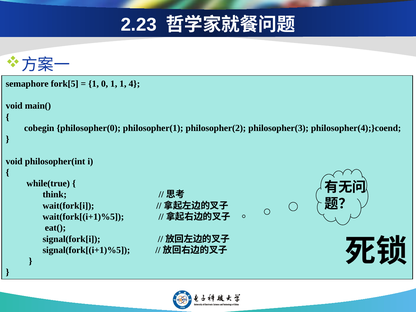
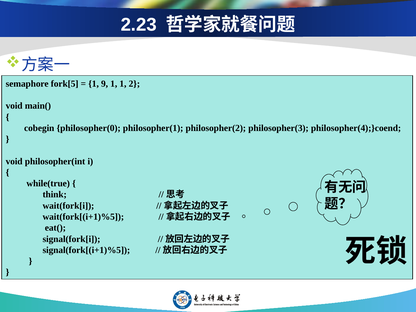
0: 0 -> 9
4: 4 -> 2
